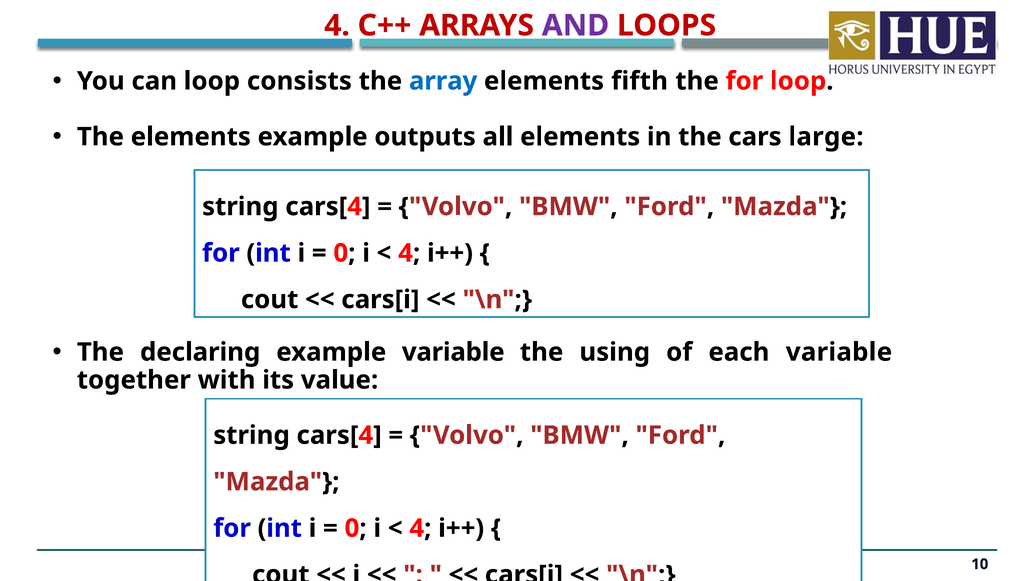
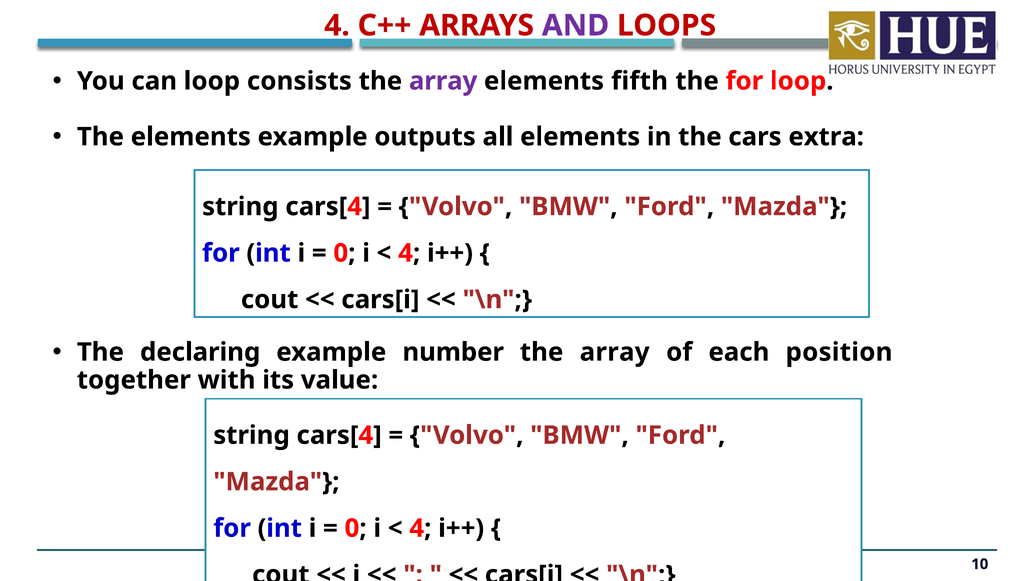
array at (443, 81) colour: blue -> purple
large: large -> extra
example variable: variable -> number
using at (615, 353): using -> array
each variable: variable -> position
